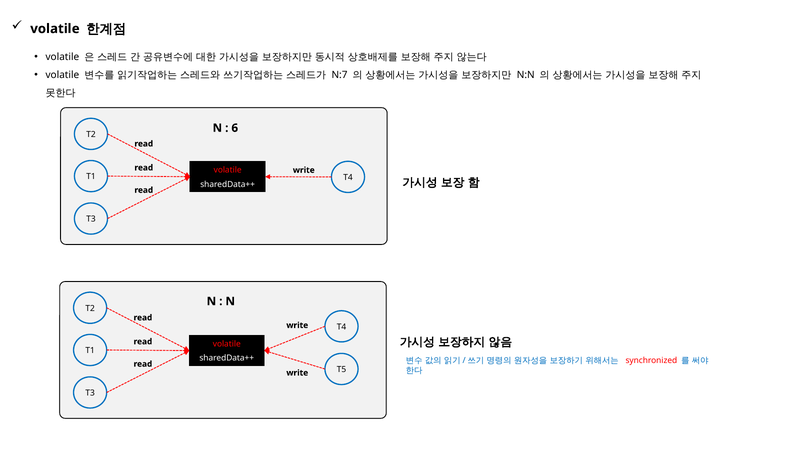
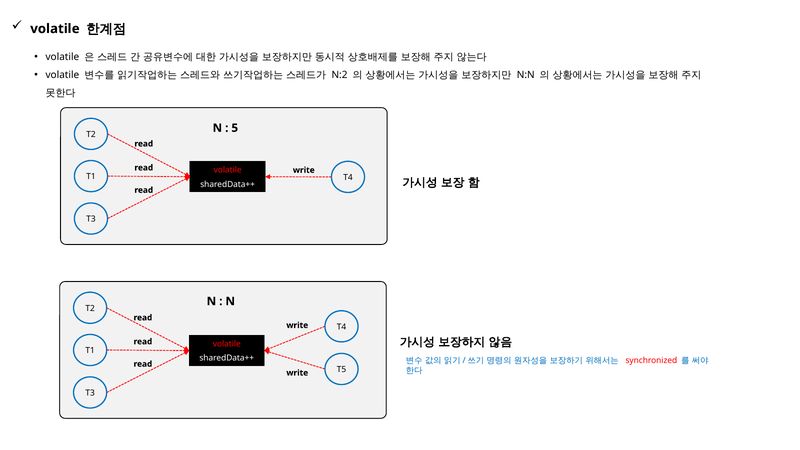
N:7: N:7 -> N:2
6: 6 -> 5
